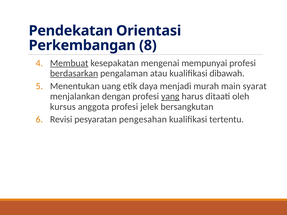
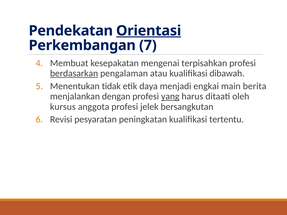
Orientasi underline: none -> present
8: 8 -> 7
Membuat underline: present -> none
mempunyai: mempunyai -> terpisahkan
uang: uang -> tidak
murah: murah -> engkai
syarat: syarat -> berita
pengesahan: pengesahan -> peningkatan
